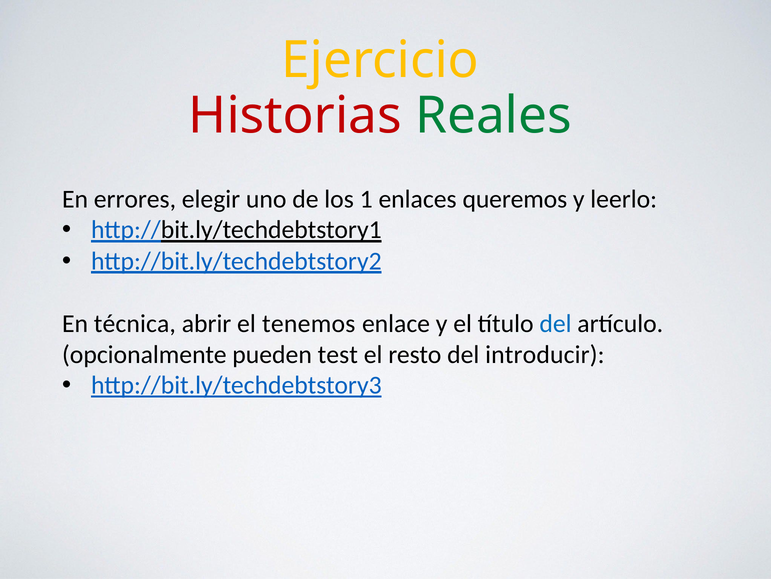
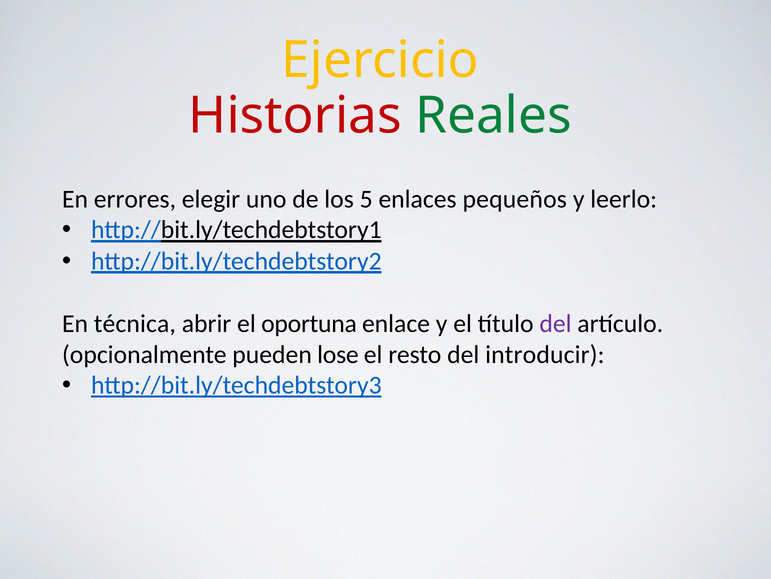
1: 1 -> 5
queremos: queremos -> pequeños
tenemos: tenemos -> oportuna
del at (556, 323) colour: blue -> purple
test: test -> lose
